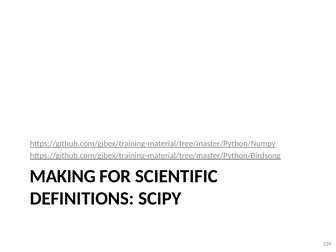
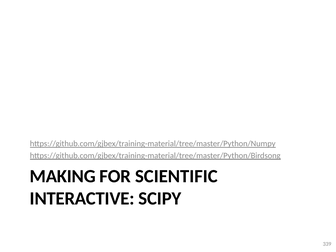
DEFINITIONS: DEFINITIONS -> INTERACTIVE
